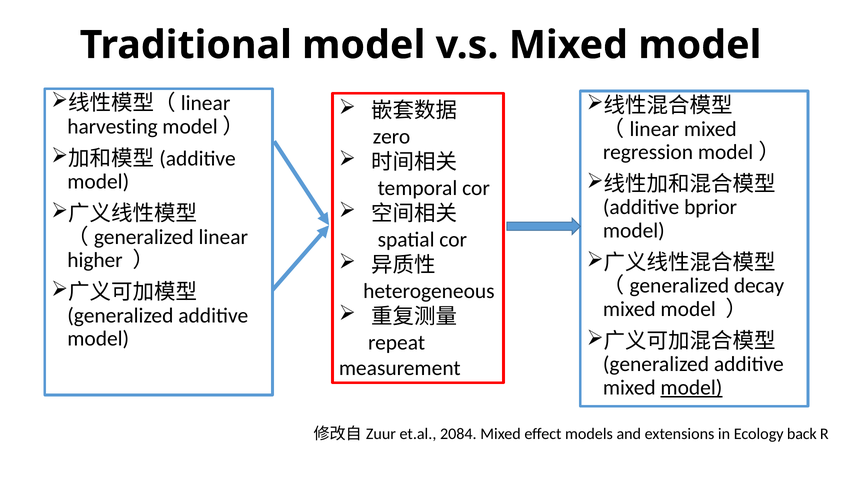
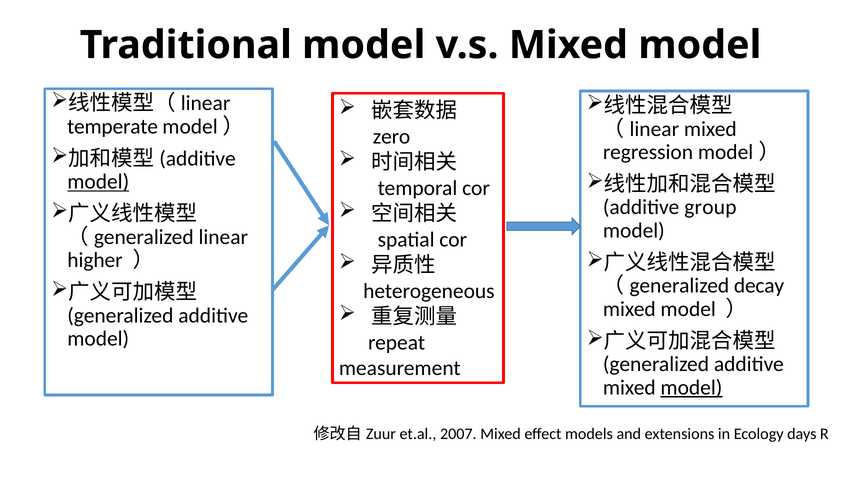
harvesting: harvesting -> temperate
model at (98, 182) underline: none -> present
bprior: bprior -> group
2084: 2084 -> 2007
back: back -> days
